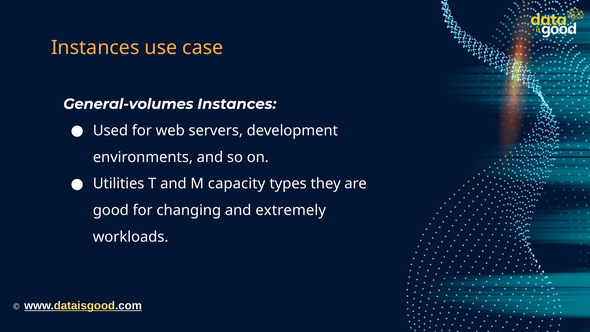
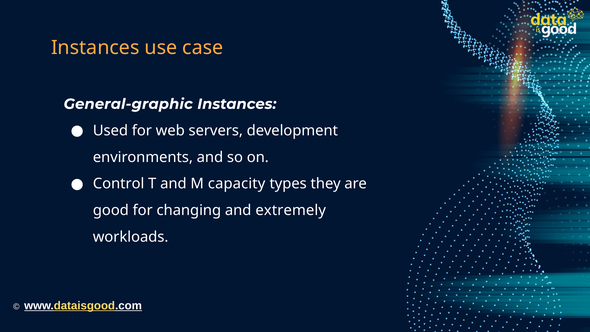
General-volumes: General-volumes -> General-graphic
Utilities: Utilities -> Control
